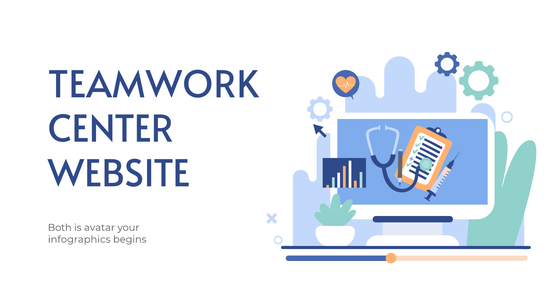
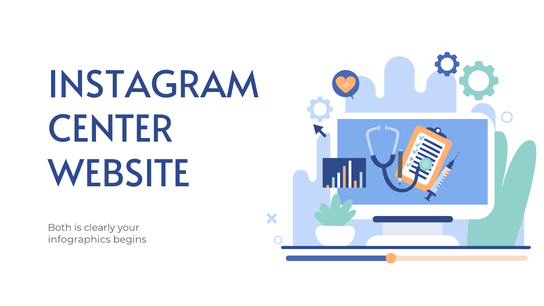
TEAMWORK: TEAMWORK -> INSTAGRAM
avatar: avatar -> clearly
